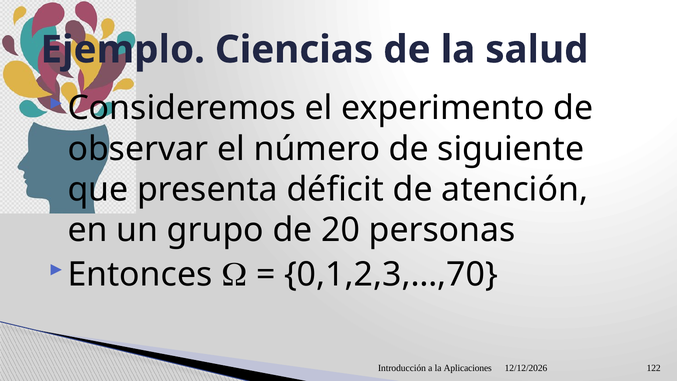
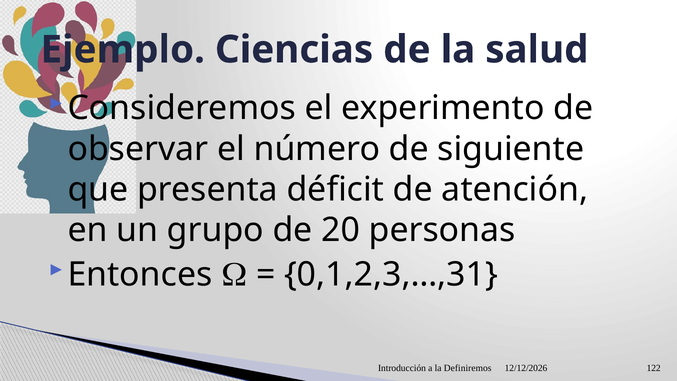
0,1,2,3,…,70: 0,1,2,3,…,70 -> 0,1,2,3,…,31
Aplicaciones: Aplicaciones -> Definiremos
